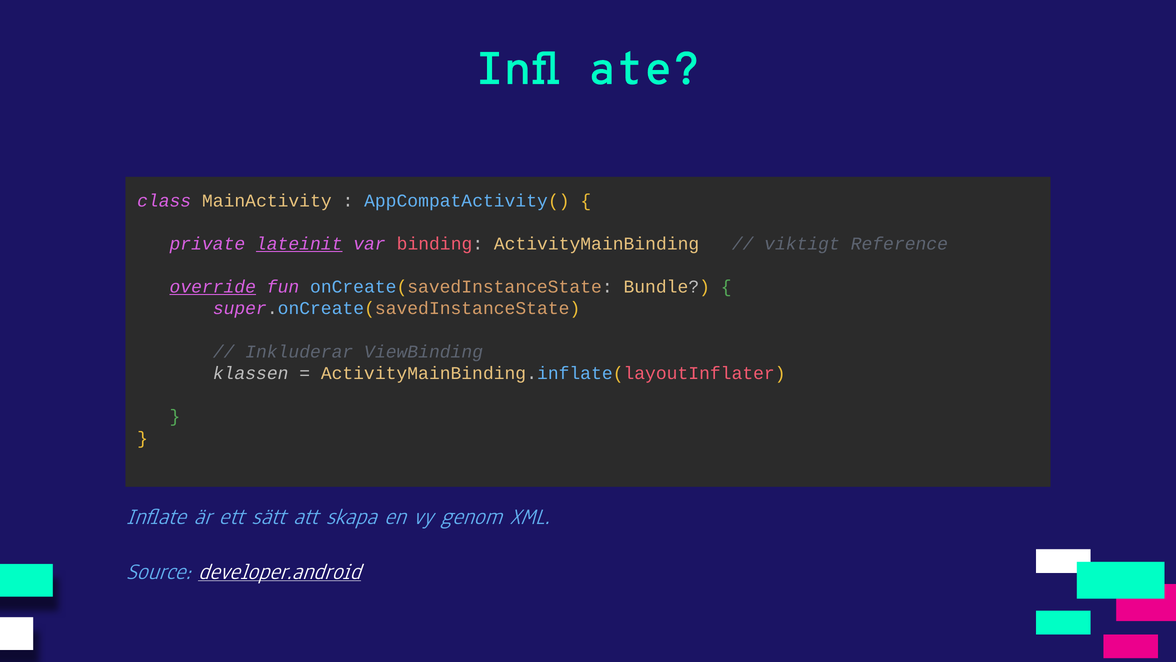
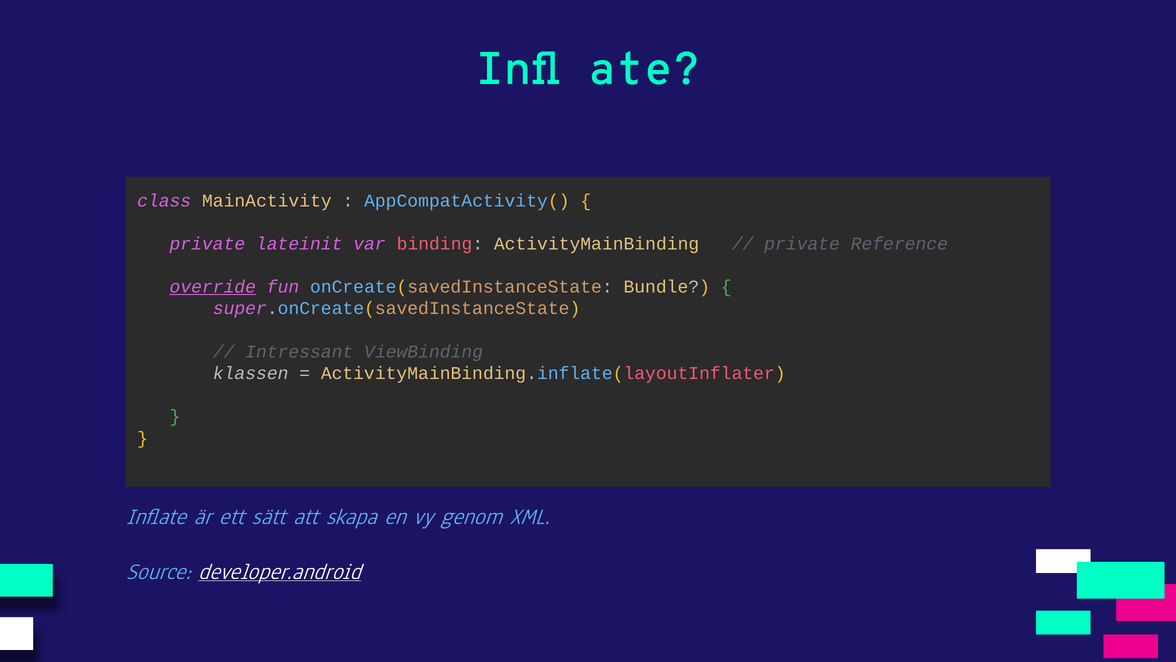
lateinit underline: present -> none
viktigt at (802, 244): viktigt -> private
Inkluderar: Inkluderar -> Intressant
